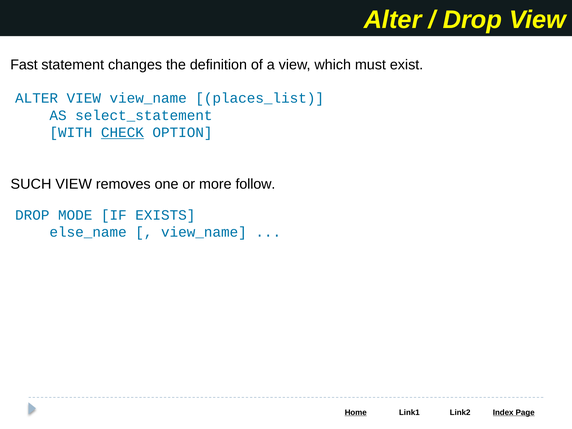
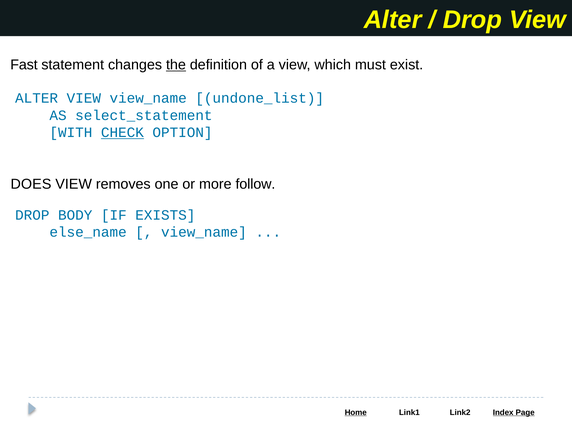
the underline: none -> present
places_list: places_list -> undone_list
SUCH: SUCH -> DOES
MODE: MODE -> BODY
